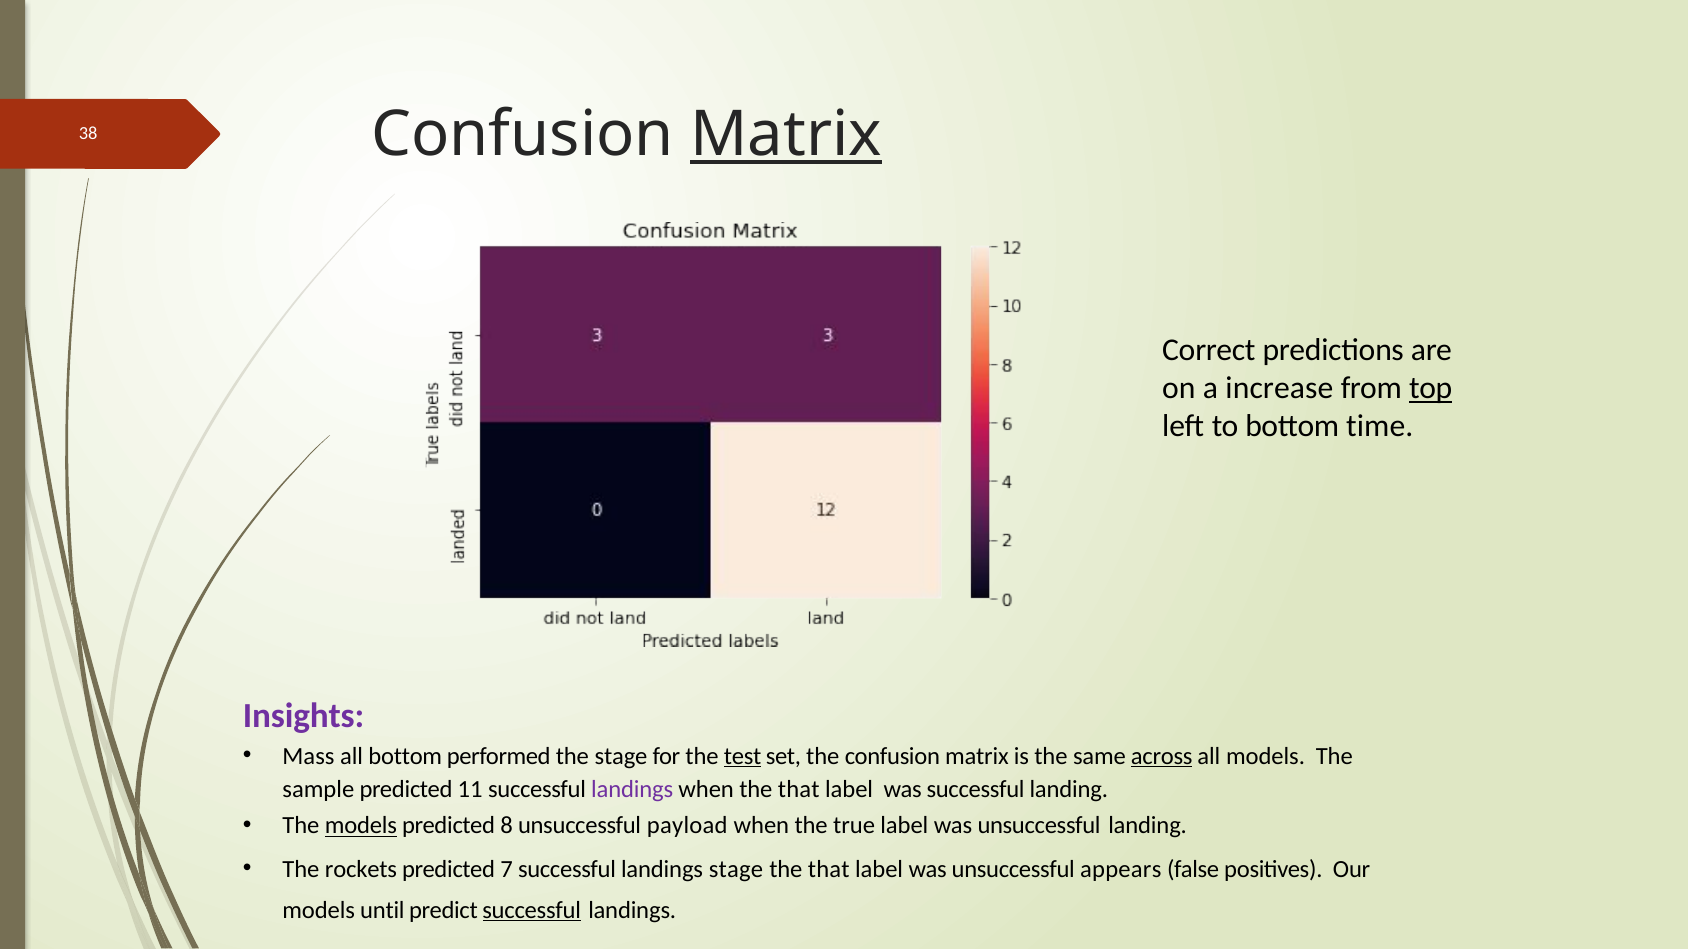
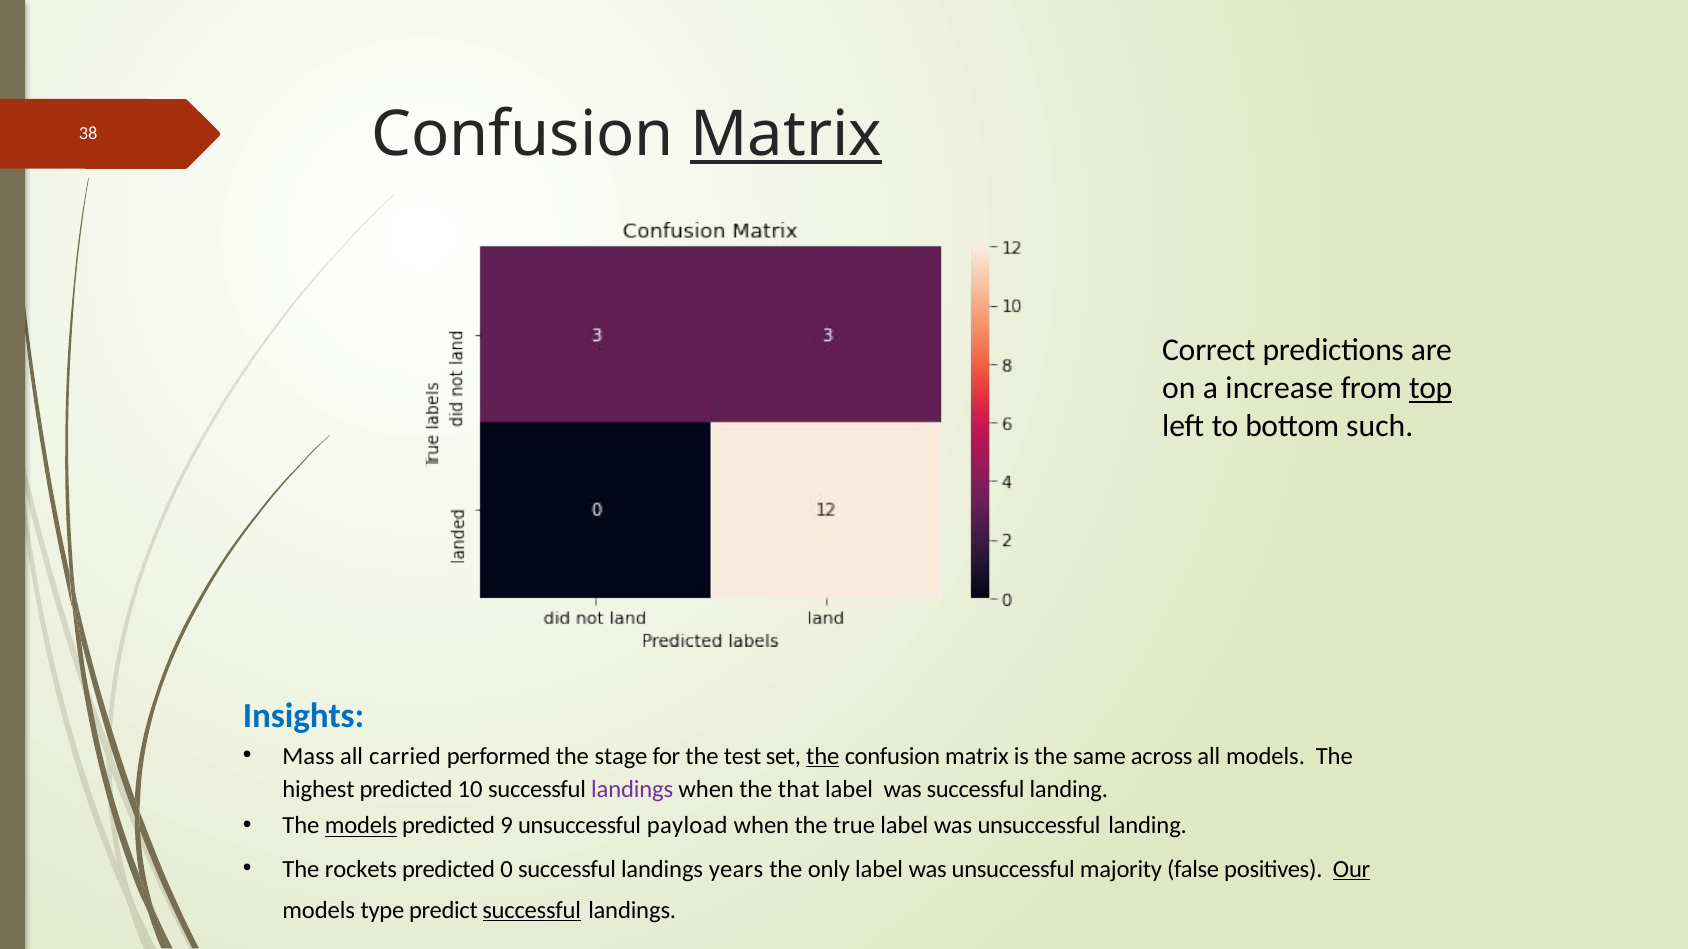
time: time -> such
Insights colour: purple -> blue
all bottom: bottom -> carried
test underline: present -> none
the at (823, 756) underline: none -> present
across underline: present -> none
sample: sample -> highest
11: 11 -> 10
8: 8 -> 9
7: 7 -> 0
landings stage: stage -> years
that at (829, 870): that -> only
appears: appears -> majority
Our underline: none -> present
until: until -> type
